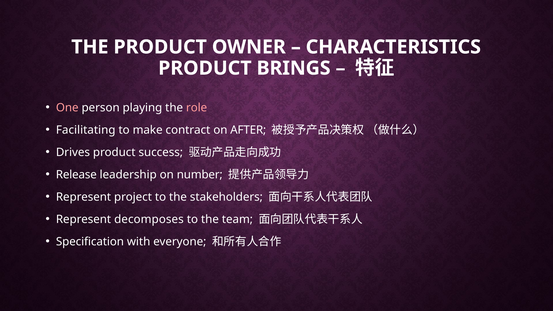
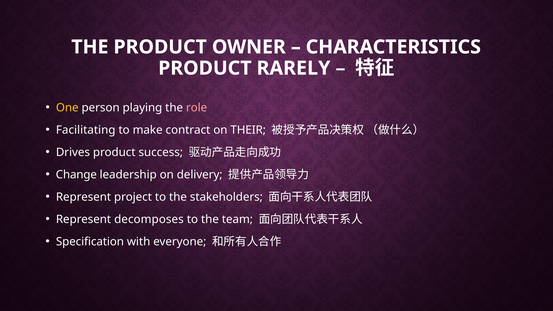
BRINGS: BRINGS -> RARELY
One colour: pink -> yellow
AFTER: AFTER -> THEIR
Release: Release -> Change
number: number -> delivery
